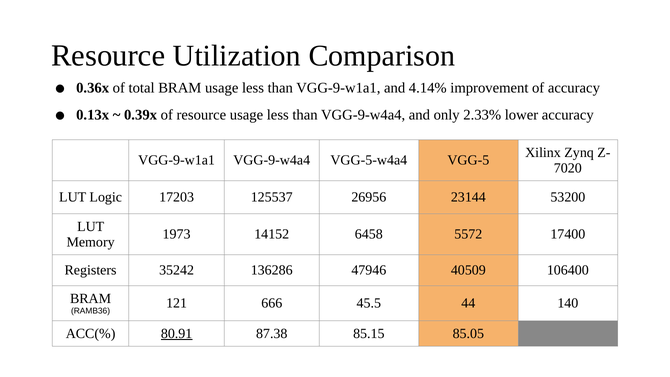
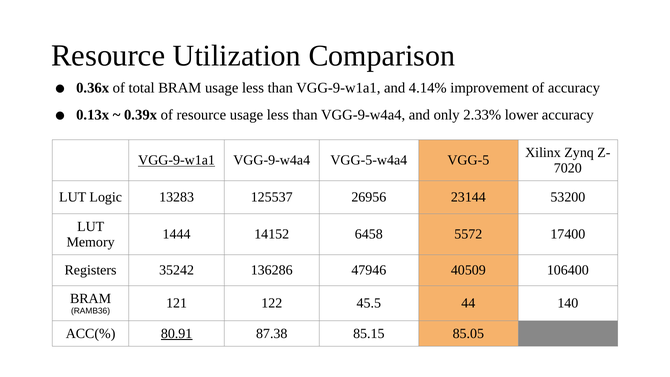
VGG-9-w1a1 at (177, 160) underline: none -> present
17203: 17203 -> 13283
1973: 1973 -> 1444
666: 666 -> 122
